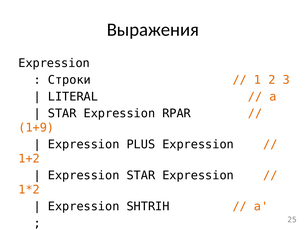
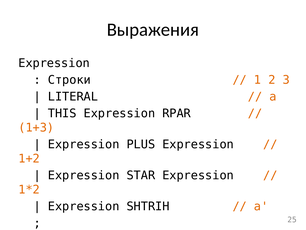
STAR at (62, 113): STAR -> THIS
1+9: 1+9 -> 1+3
